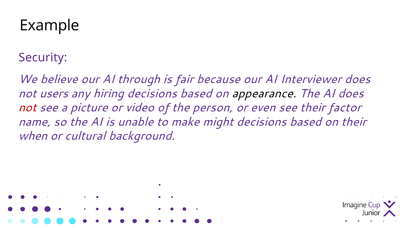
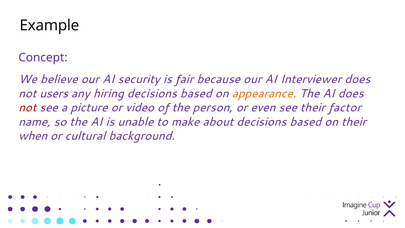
Security: Security -> Concept
through: through -> security
appearance colour: black -> orange
might: might -> about
